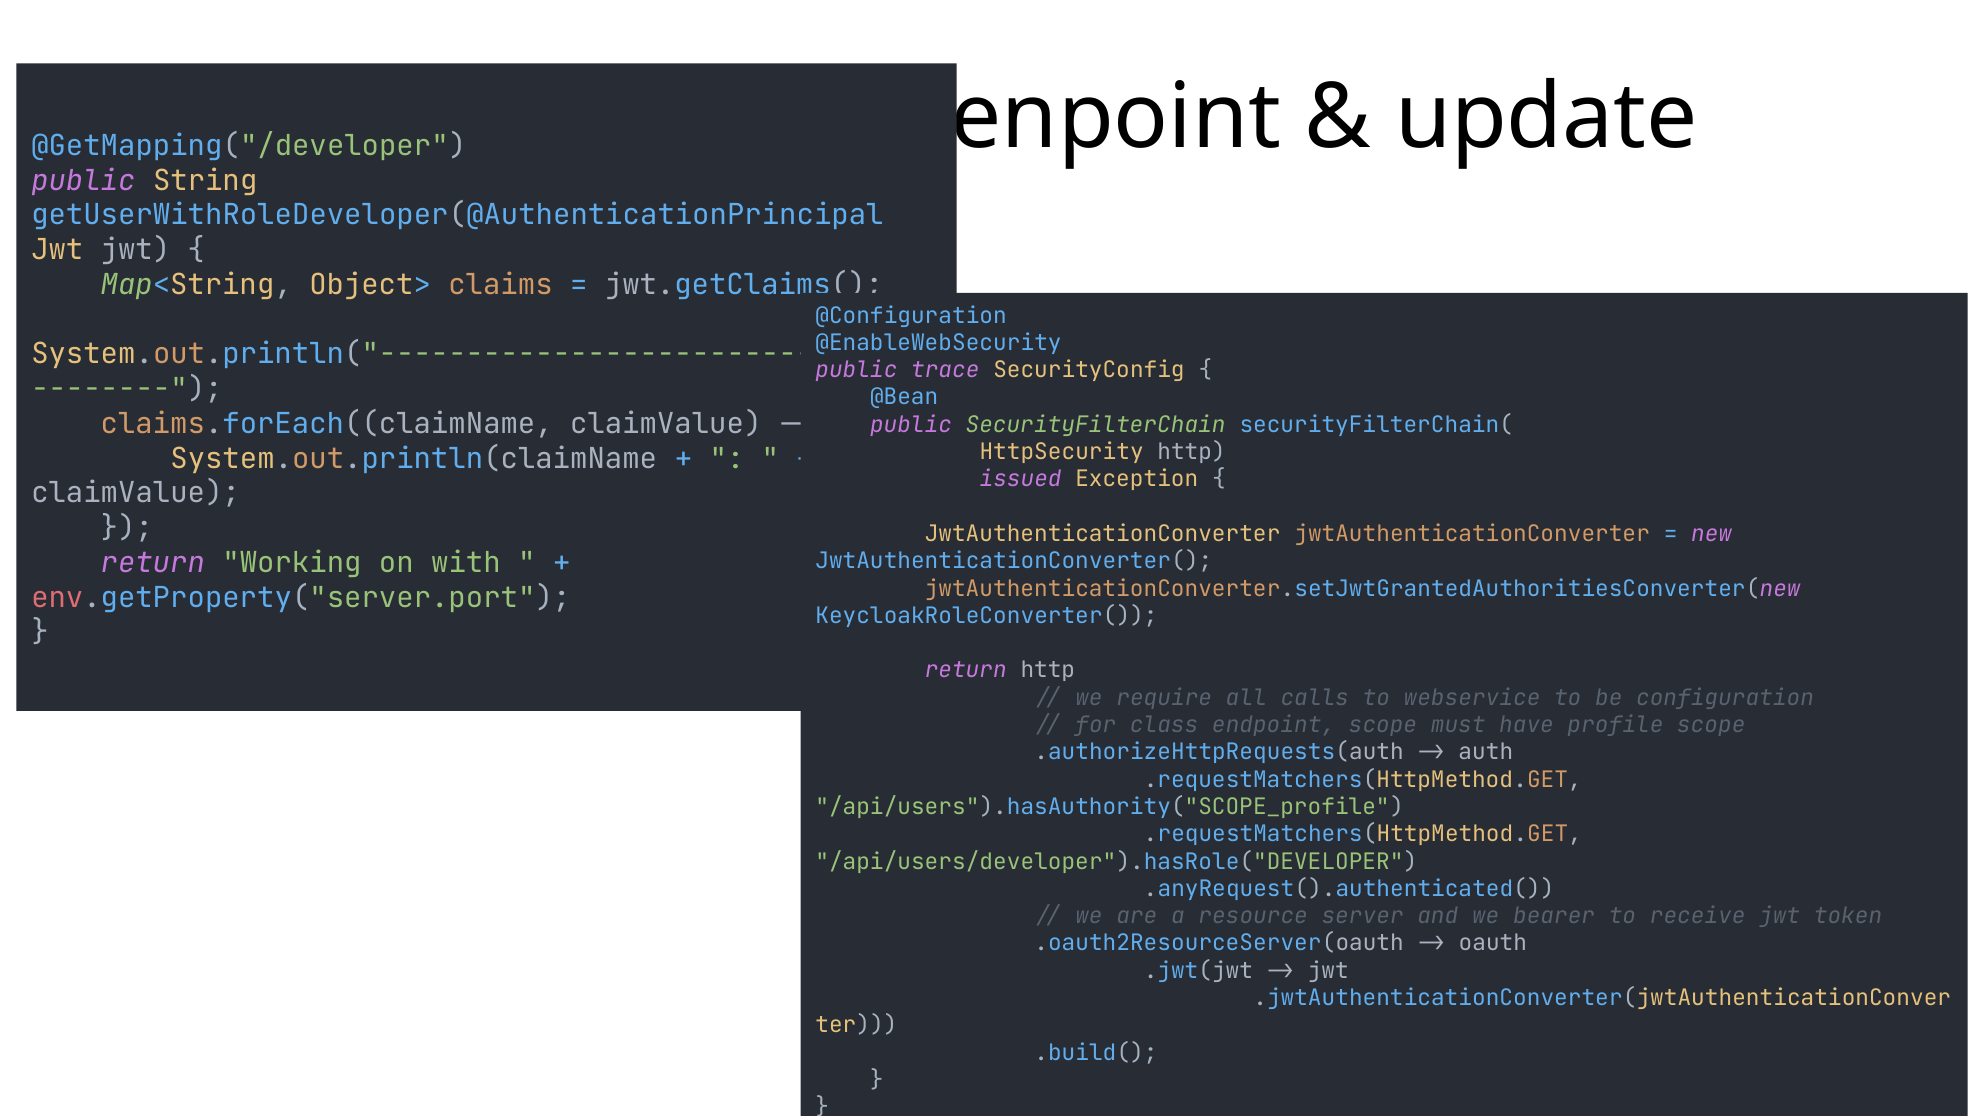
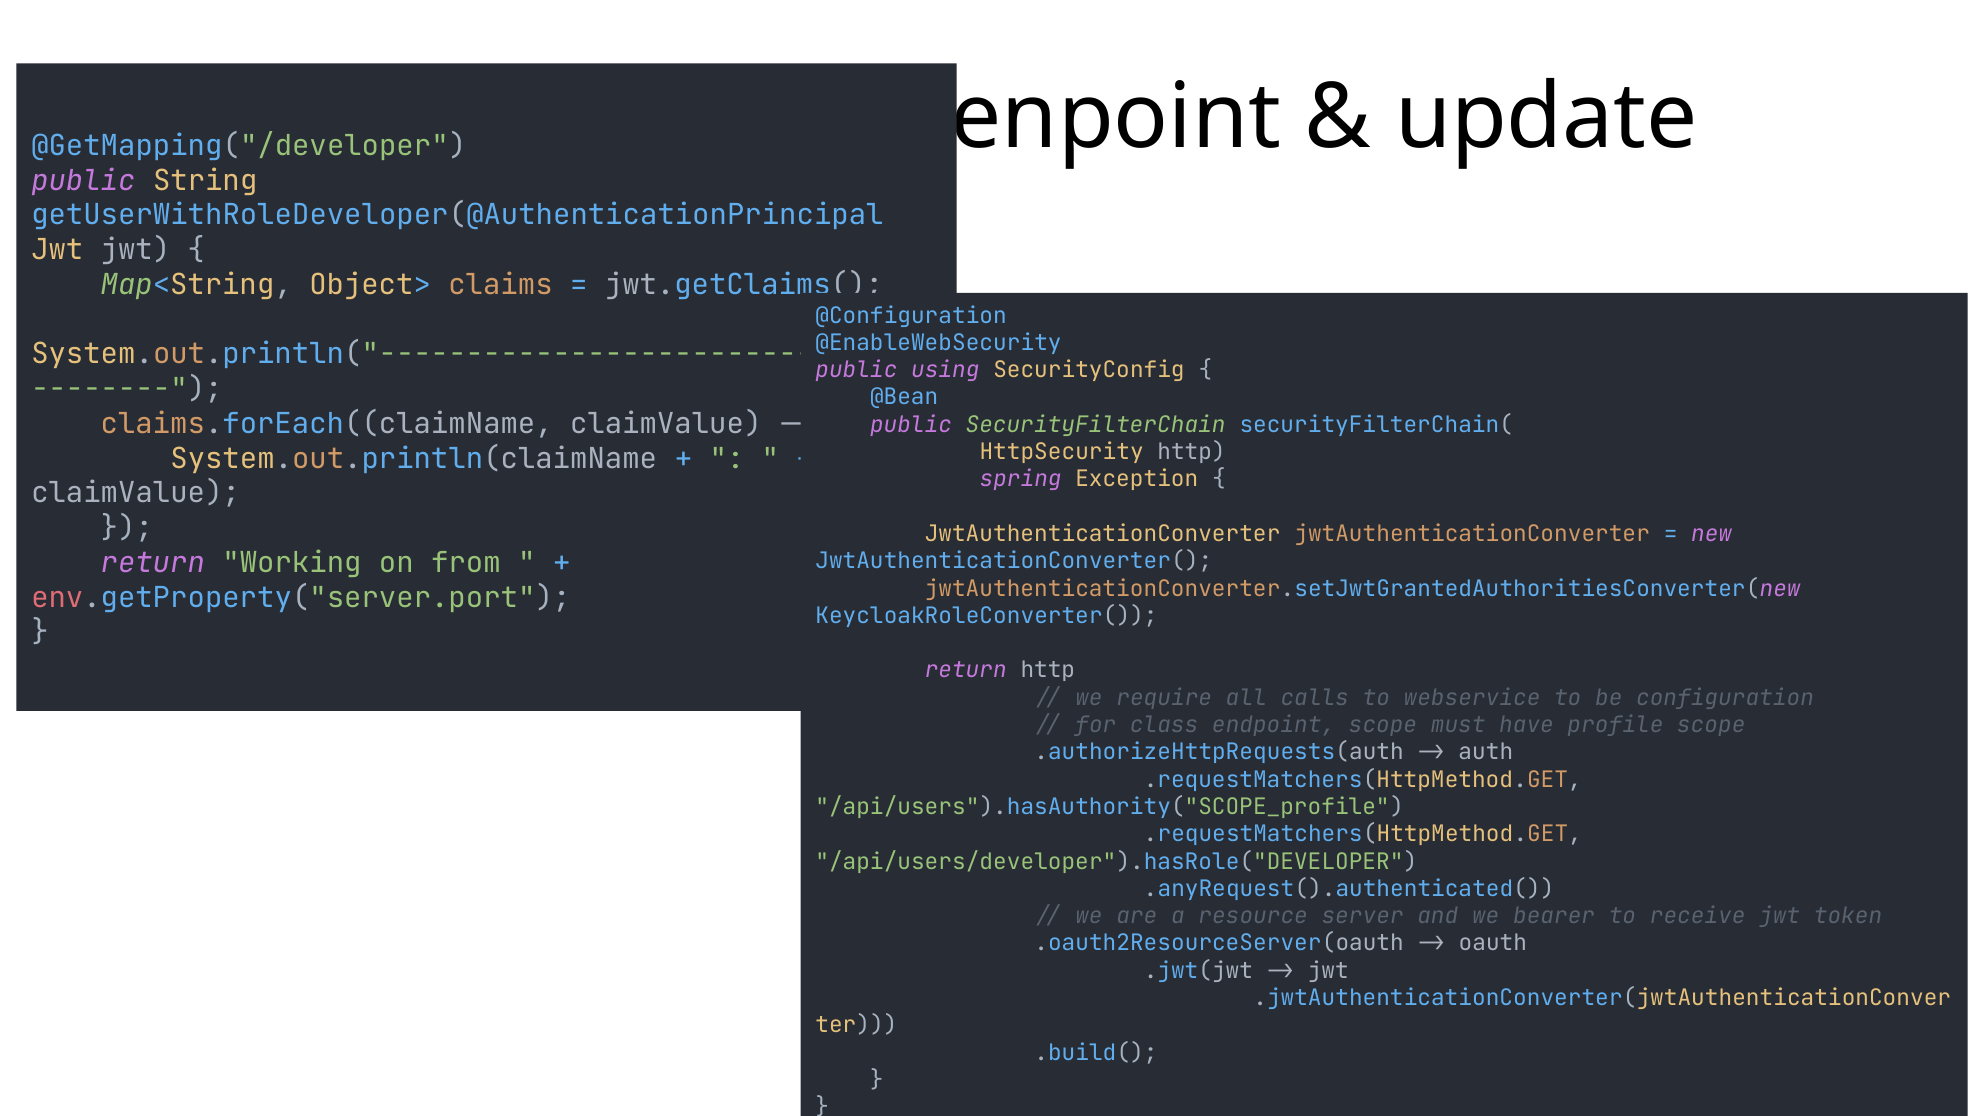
trace: trace -> using
issued: issued -> spring
with: with -> from
